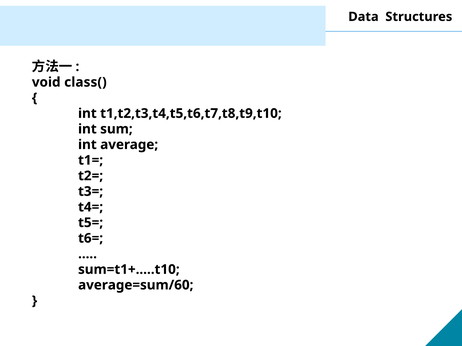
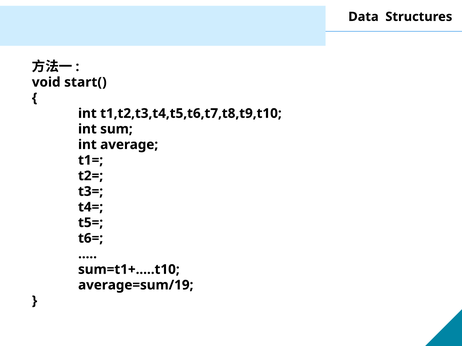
class(: class( -> start(
average=sum/60: average=sum/60 -> average=sum/19
